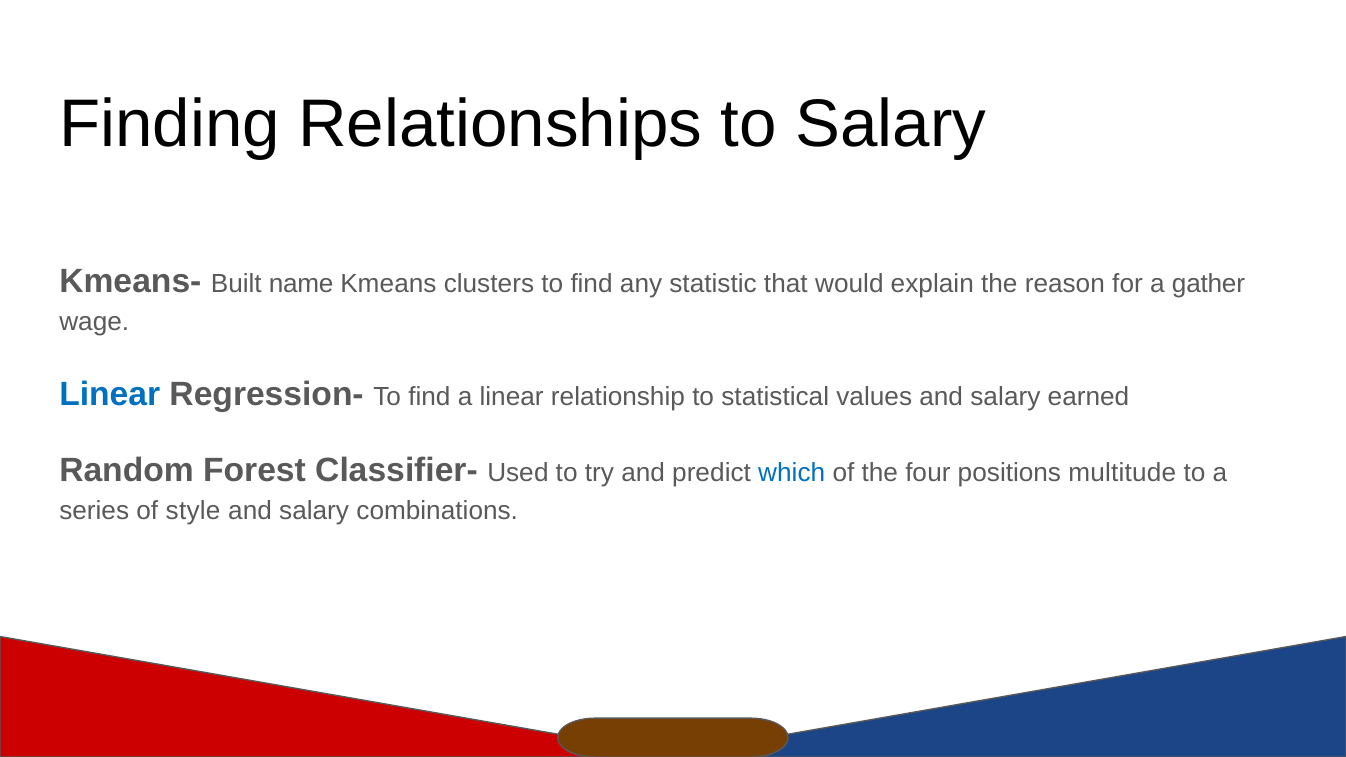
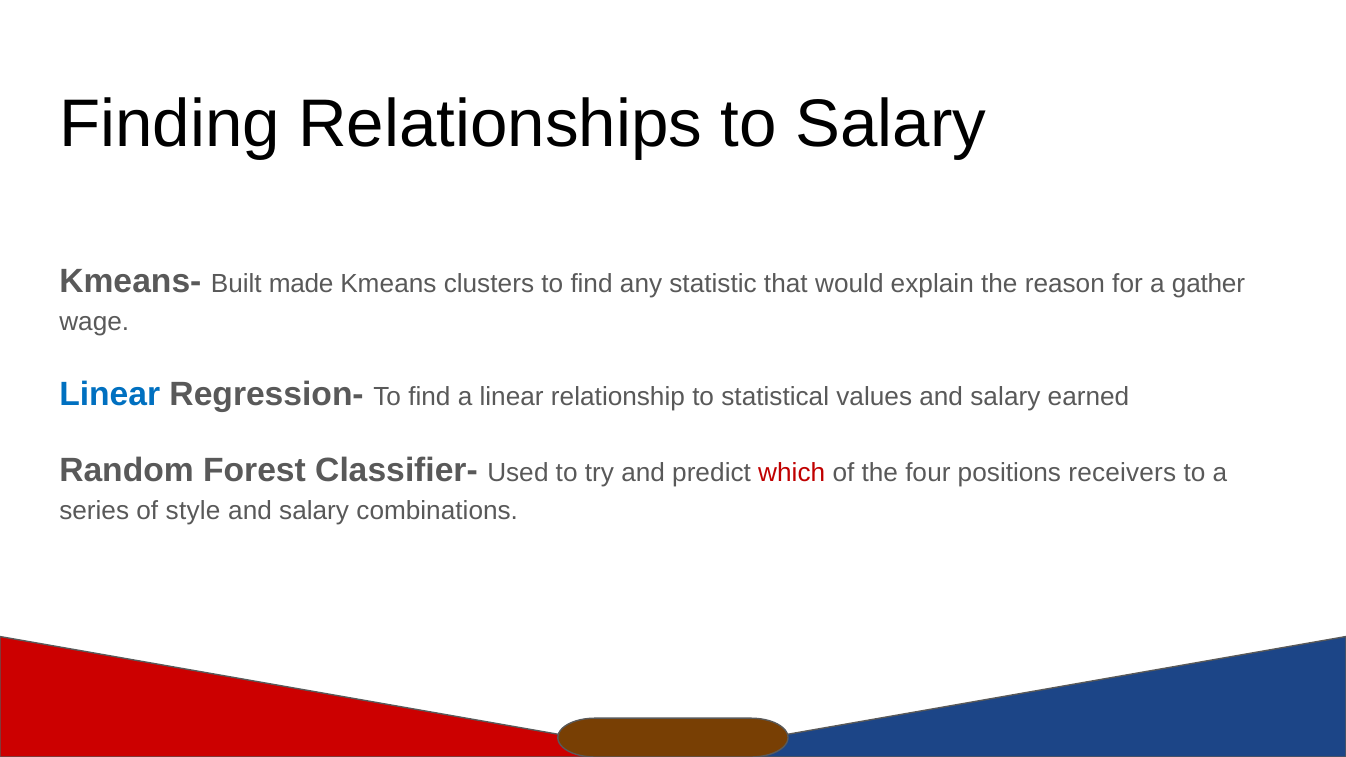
name: name -> made
which colour: blue -> red
multitude: multitude -> receivers
